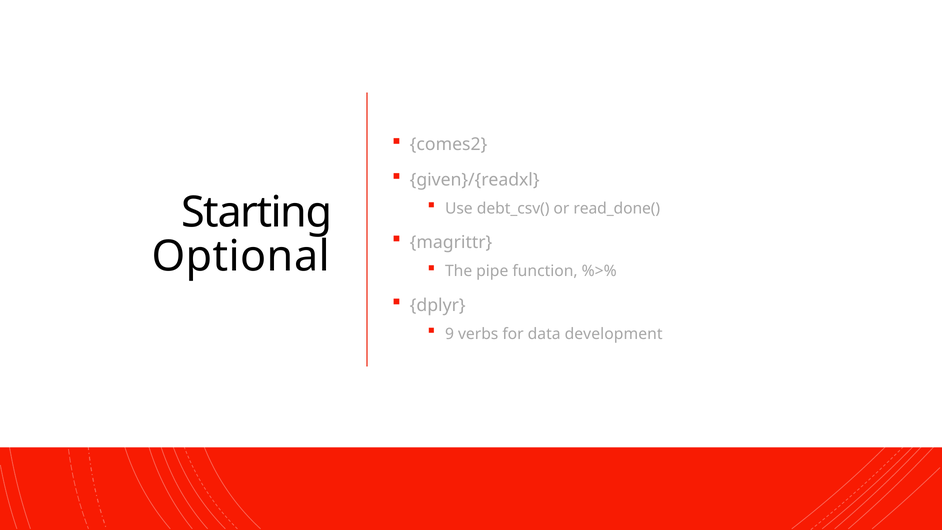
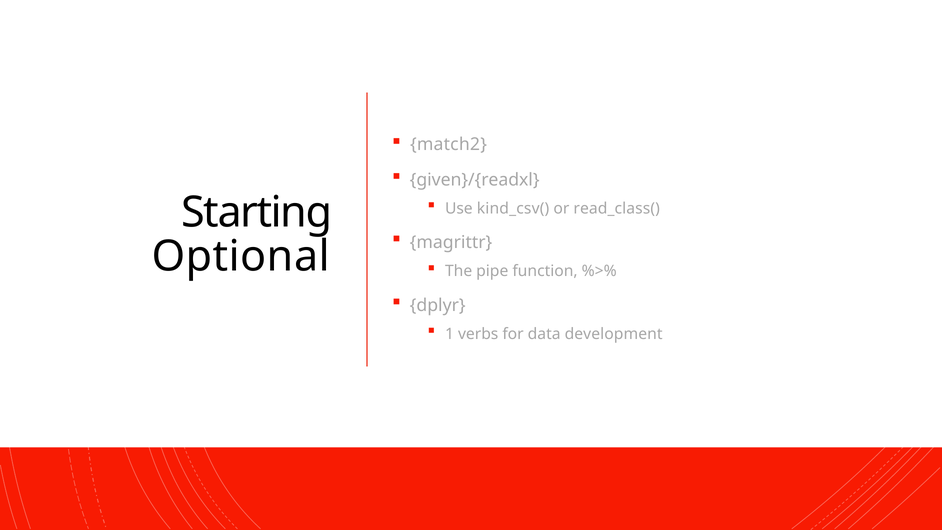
comes2: comes2 -> match2
debt_csv(: debt_csv( -> kind_csv(
read_done(: read_done( -> read_class(
9: 9 -> 1
